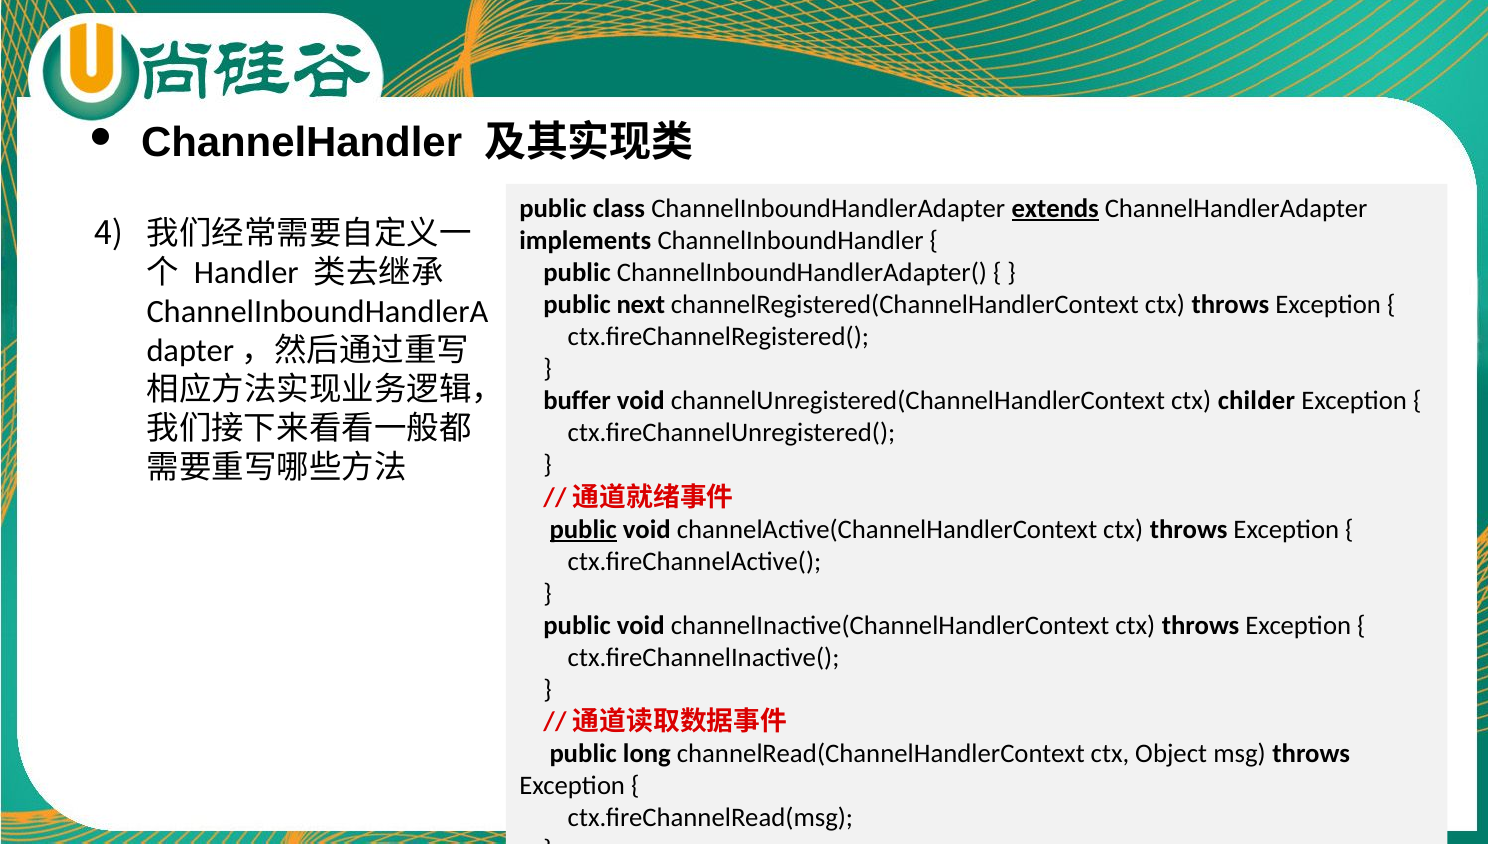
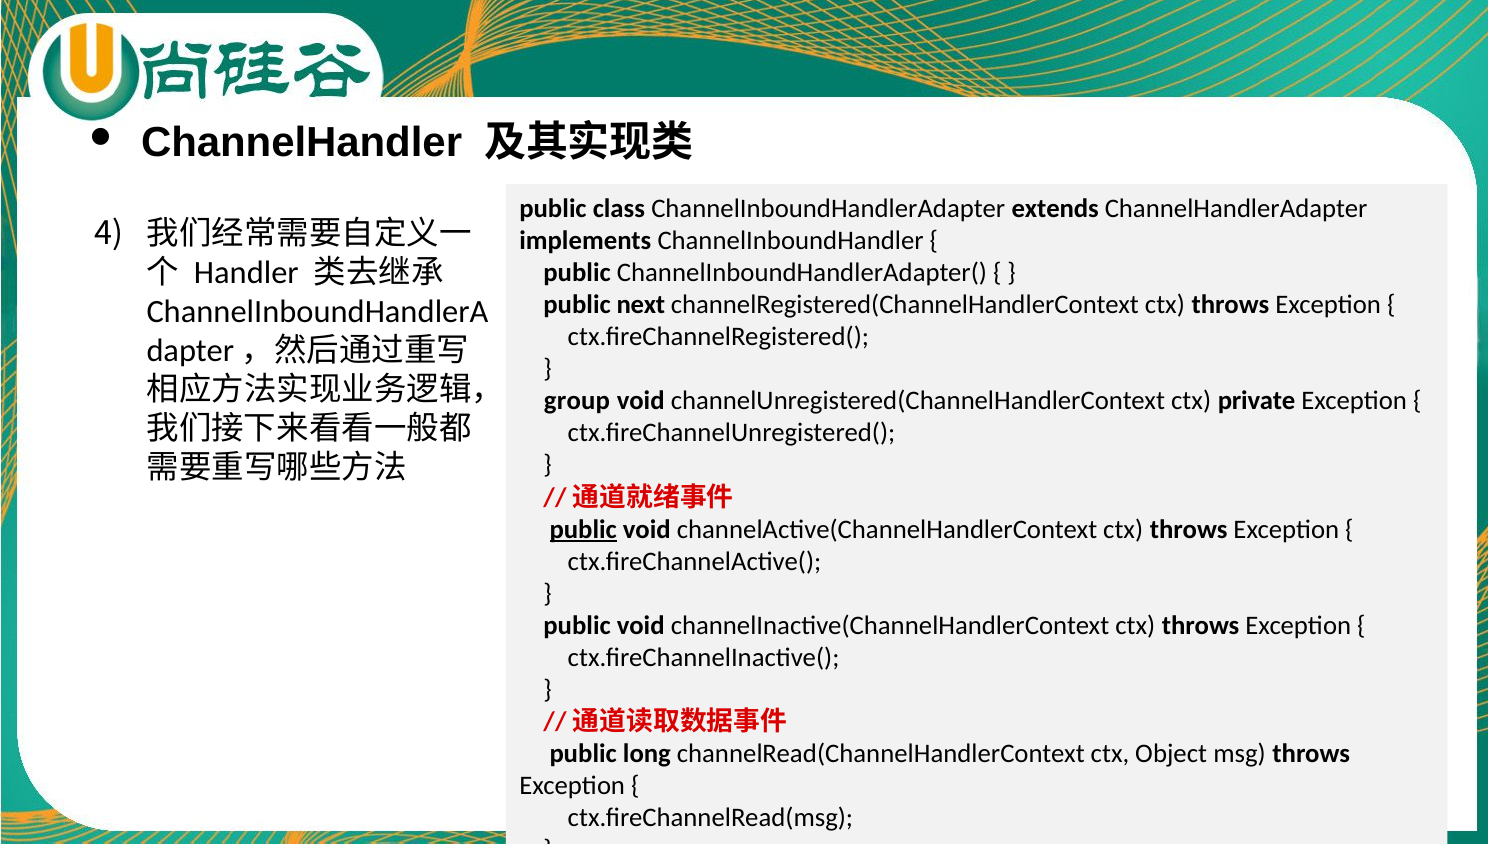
extends underline: present -> none
buffer: buffer -> group
childer: childer -> private
